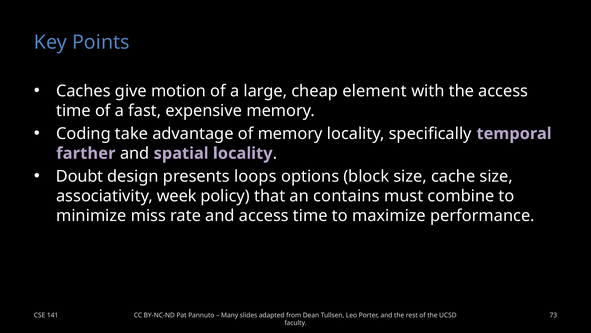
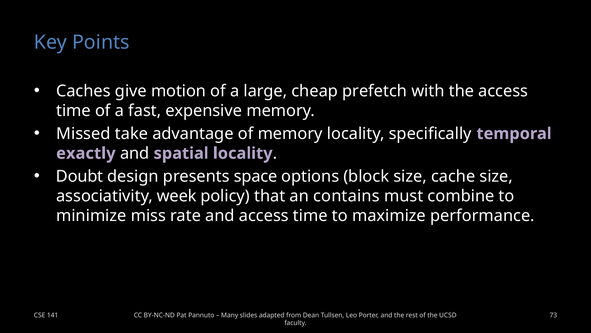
element: element -> prefetch
Coding: Coding -> Missed
farther: farther -> exactly
loops: loops -> space
